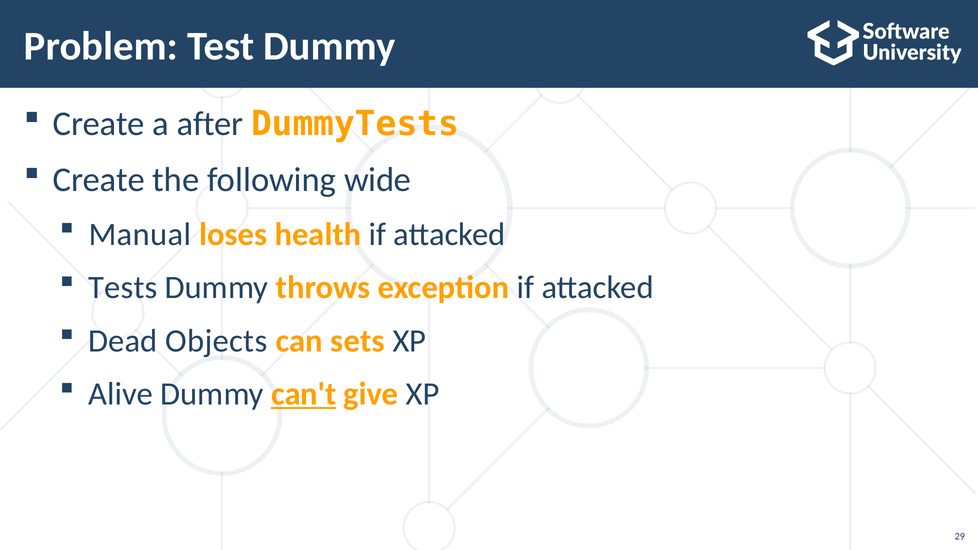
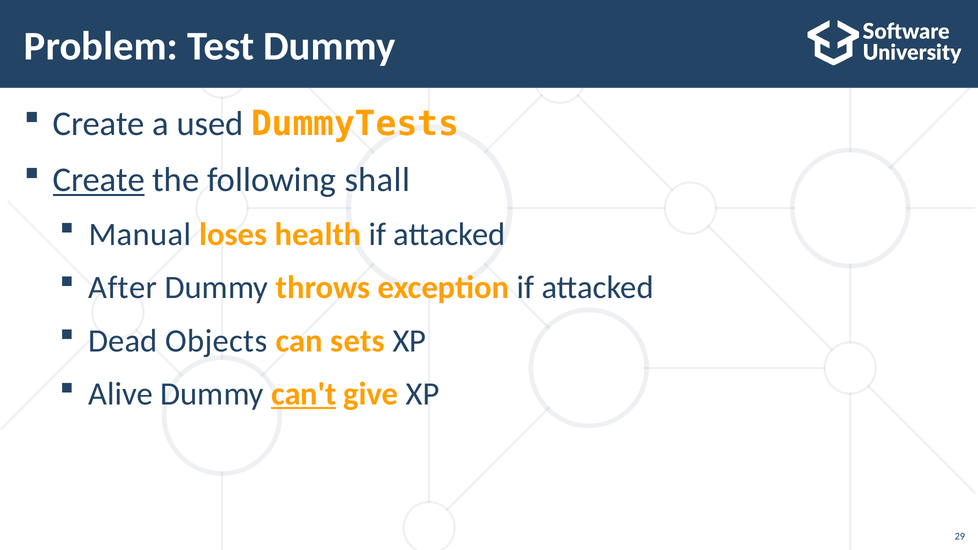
after: after -> used
Create at (99, 180) underline: none -> present
wide: wide -> shall
Tests: Tests -> After
